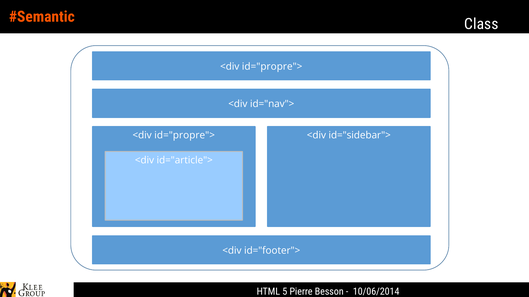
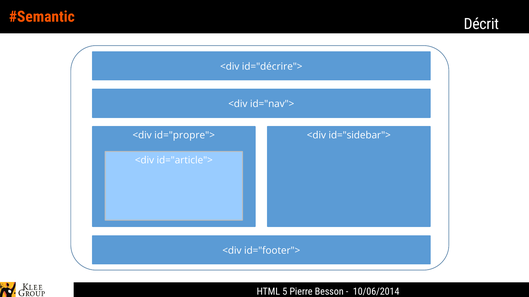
Class: Class -> Décrit
id="propre"> at (272, 67): id="propre"> -> id="décrire">
